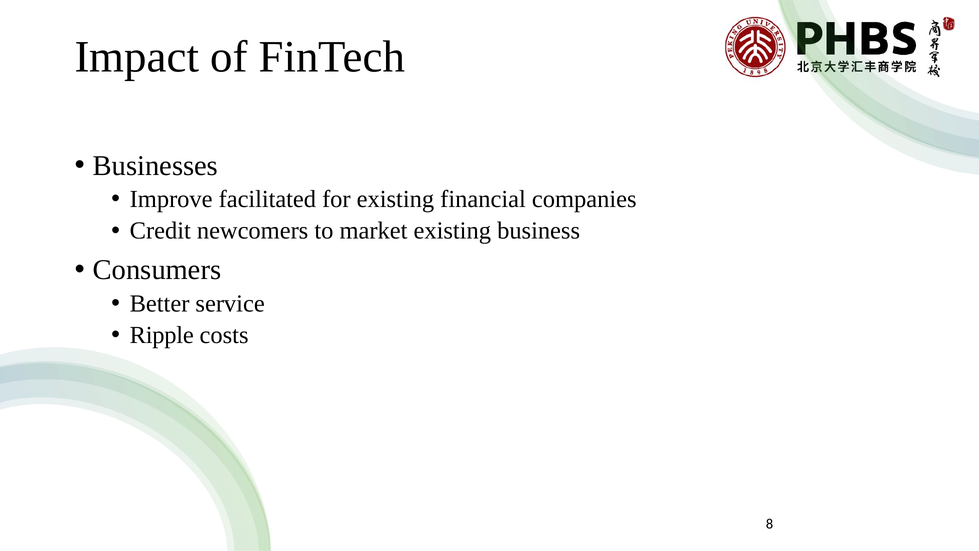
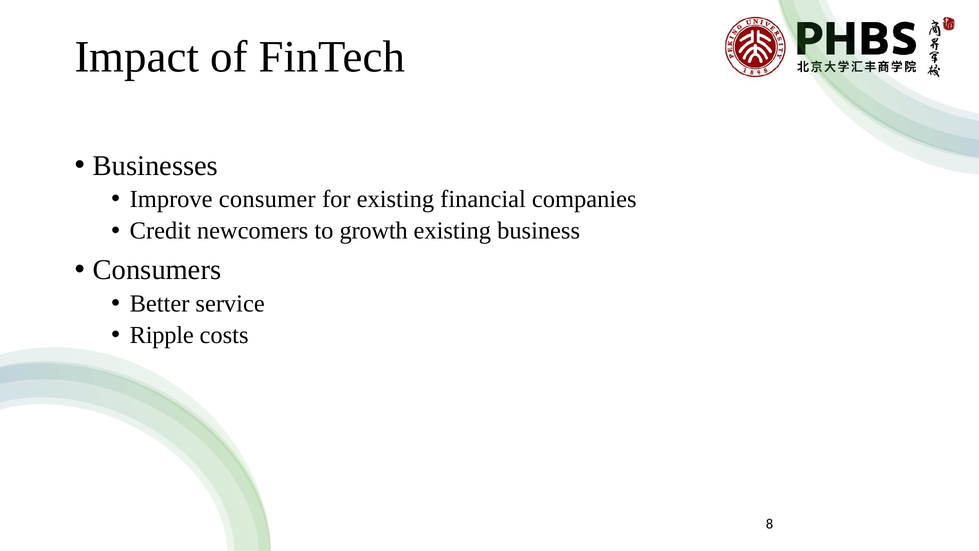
facilitated: facilitated -> consumer
market: market -> growth
